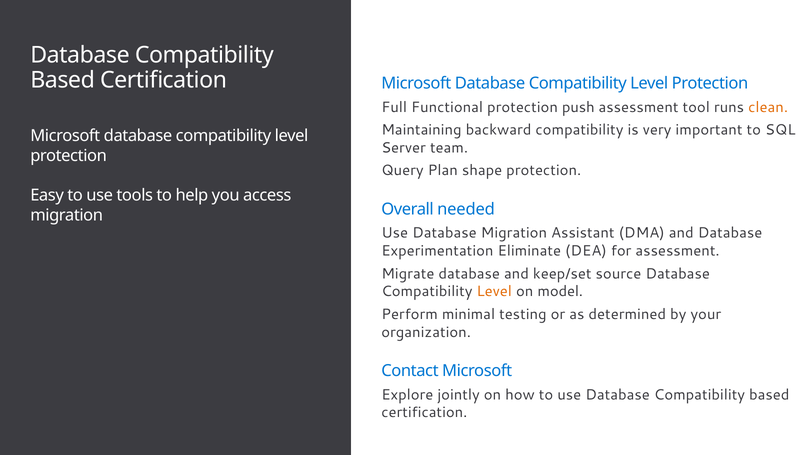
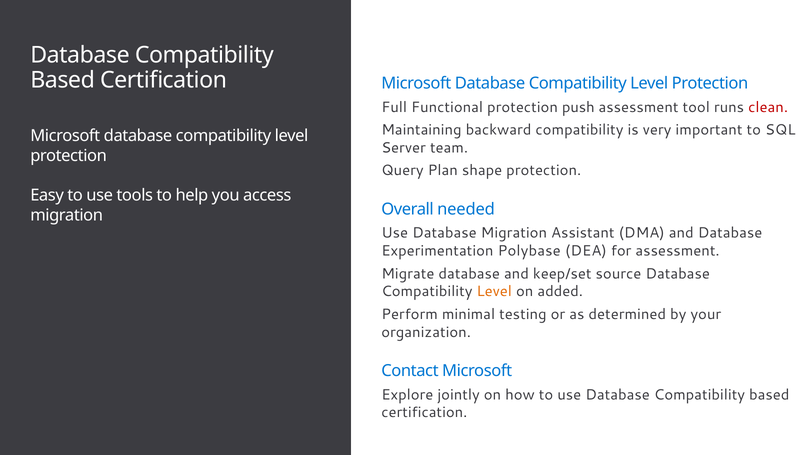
clean colour: orange -> red
Eliminate: Eliminate -> Polybase
model: model -> added
